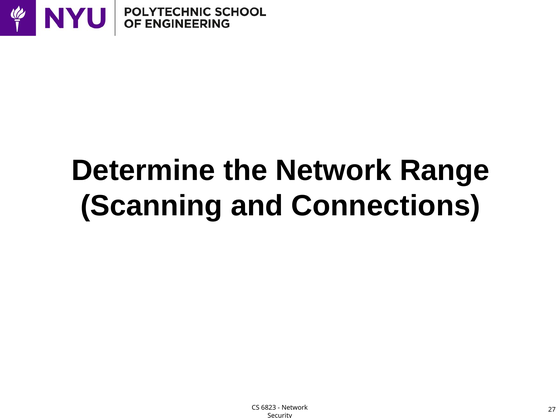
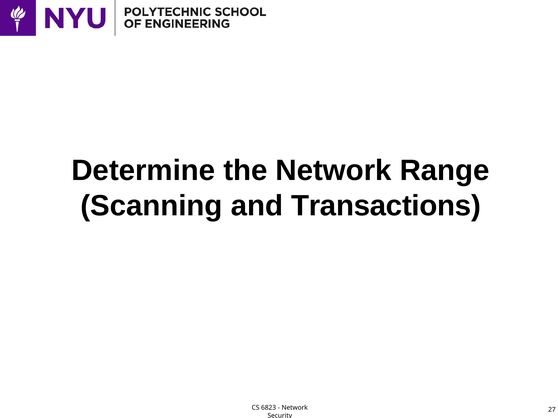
Connections: Connections -> Transactions
